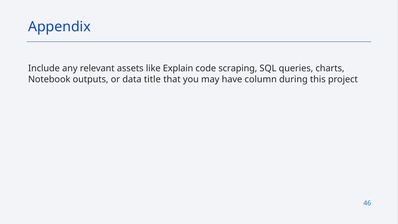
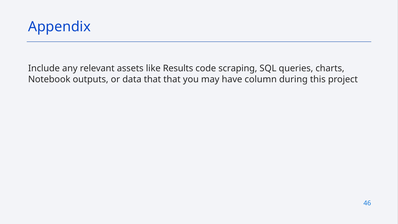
Explain: Explain -> Results
data title: title -> that
